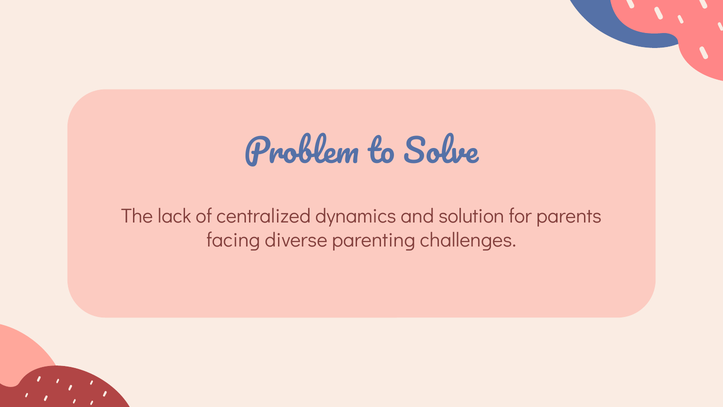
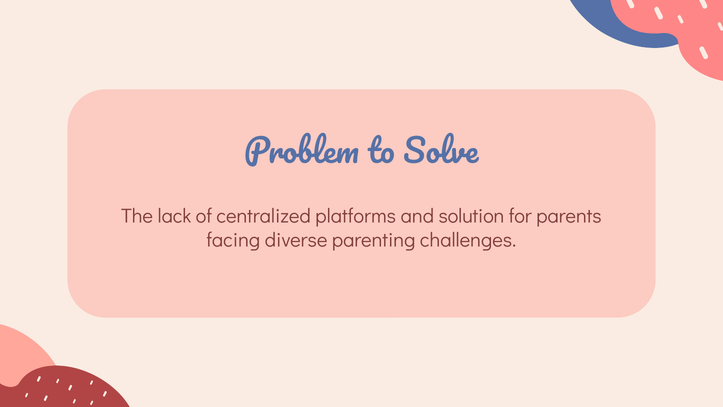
dynamics: dynamics -> platforms
